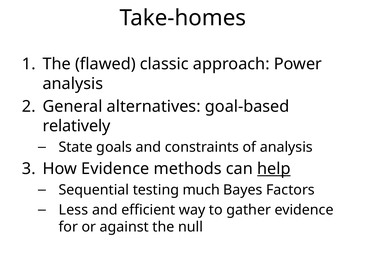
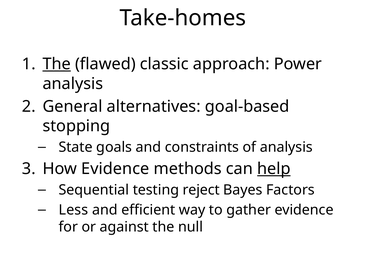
The at (57, 64) underline: none -> present
relatively: relatively -> stopping
much: much -> reject
